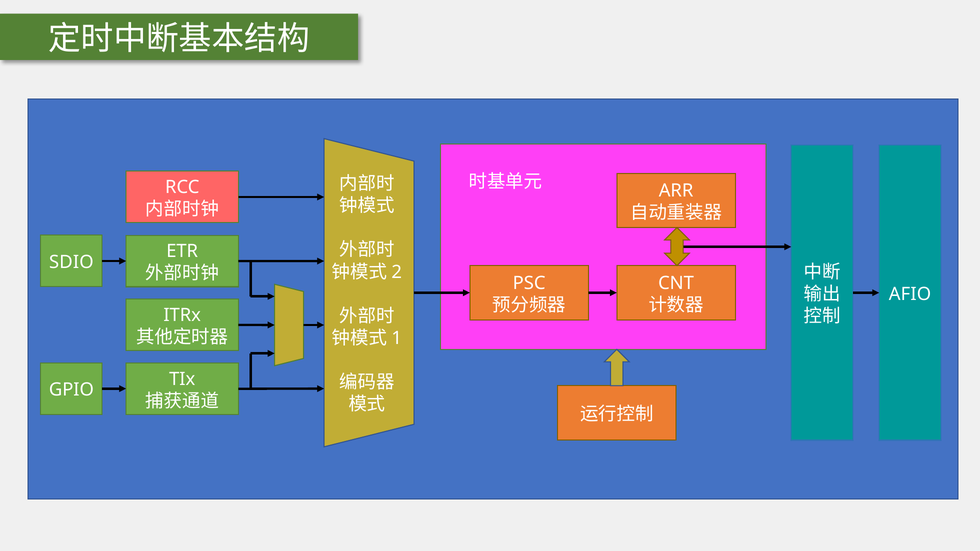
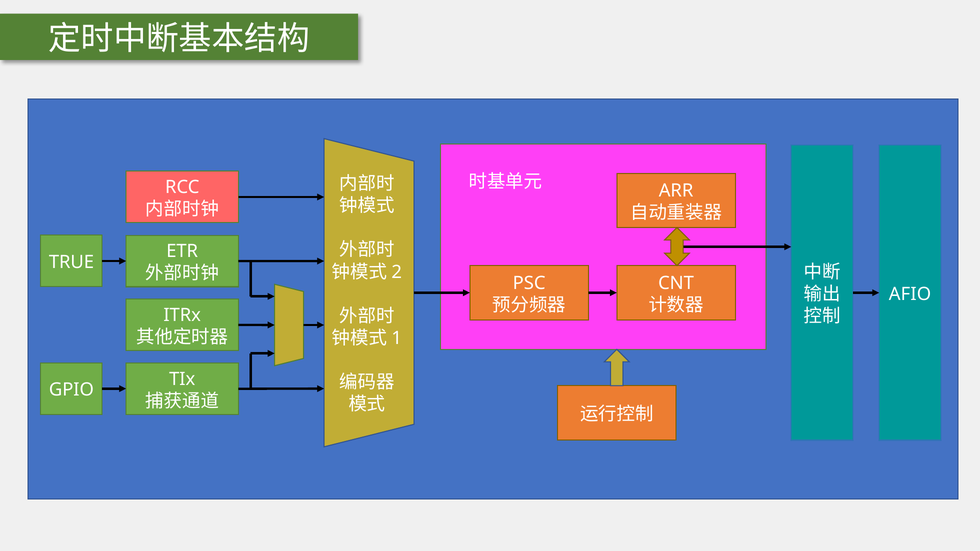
SDIO: SDIO -> TRUE
